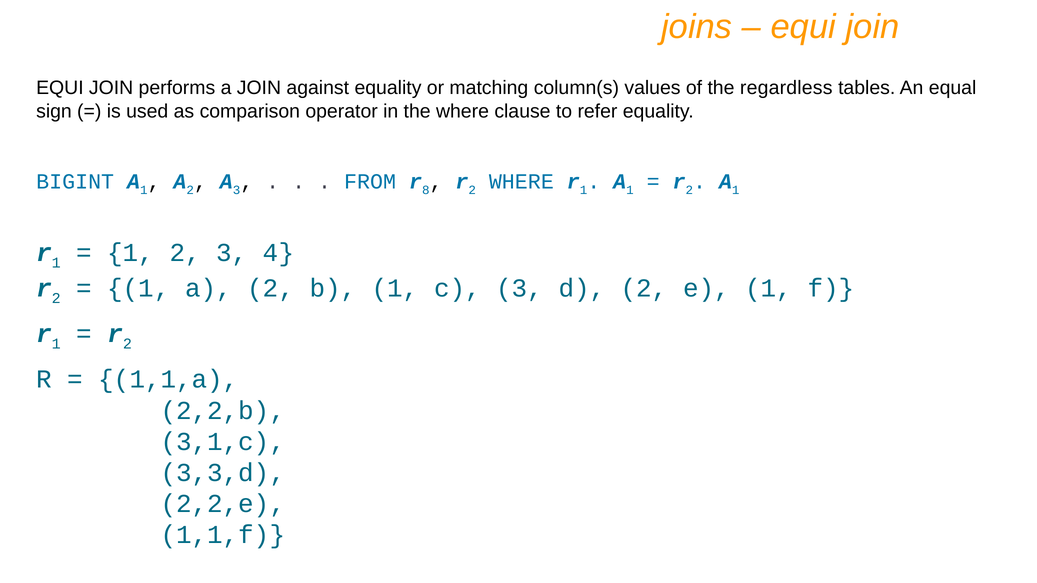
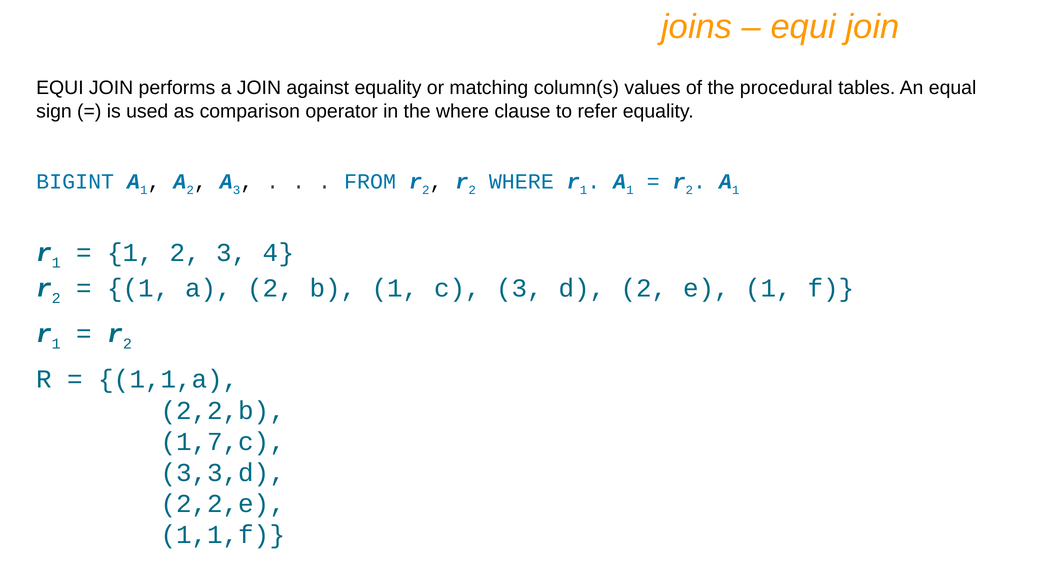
regardless: regardless -> procedural
FROM r 8: 8 -> 2
3,1,c: 3,1,c -> 1,7,c
